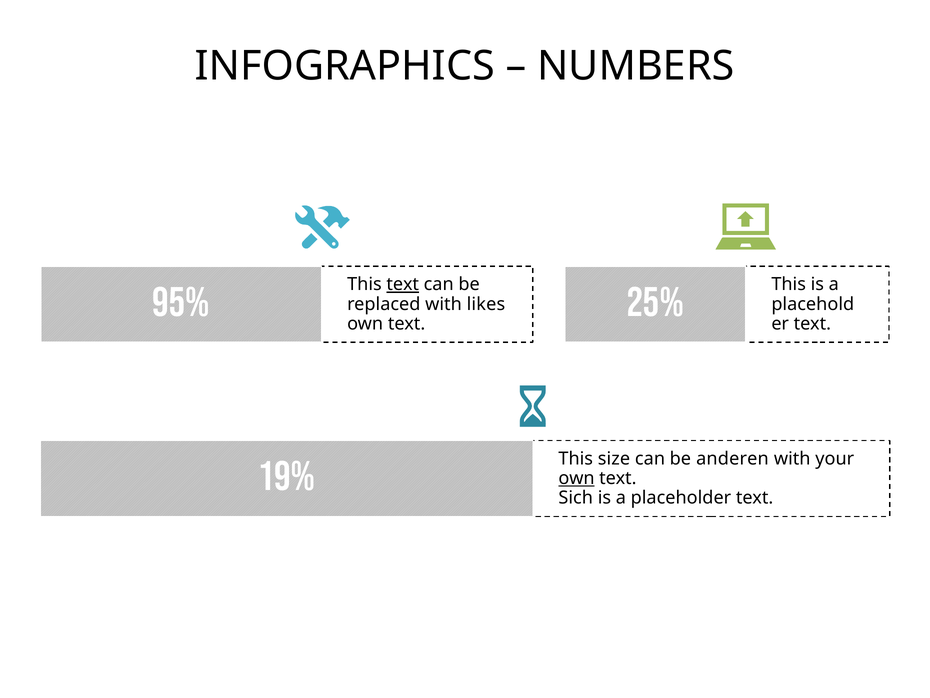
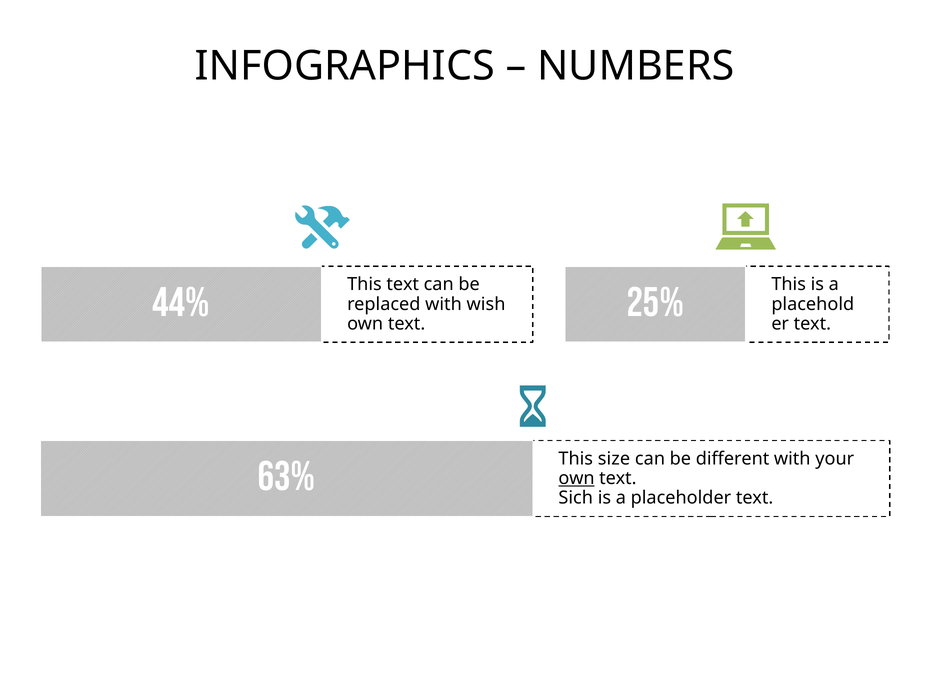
text at (403, 284) underline: present -> none
95%: 95% -> 44%
likes: likes -> wish
anderen: anderen -> different
19%: 19% -> 63%
